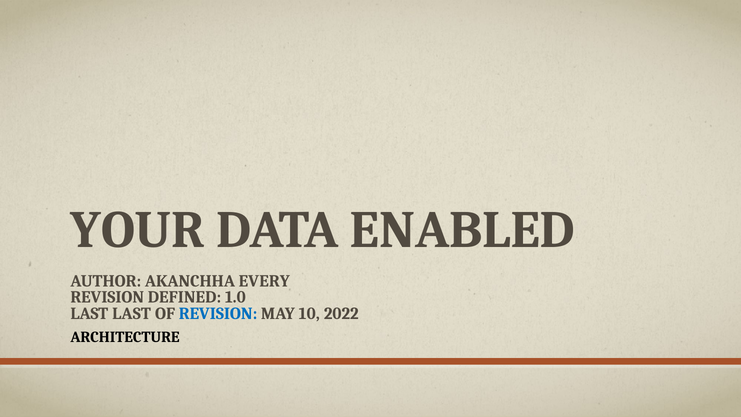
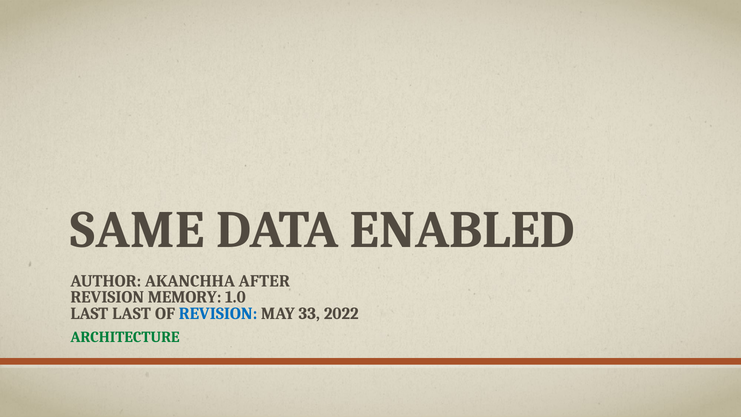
YOUR: YOUR -> SAME
EVERY: EVERY -> AFTER
DEFINED: DEFINED -> MEMORY
10: 10 -> 33
ARCHITECTURE colour: black -> green
